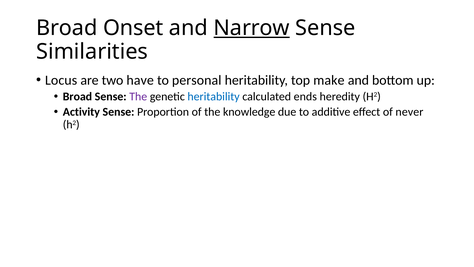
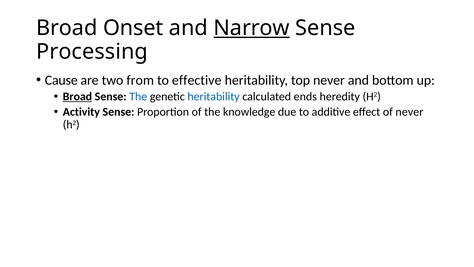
Similarities: Similarities -> Processing
Locus: Locus -> Cause
have: have -> from
personal: personal -> effective
top make: make -> never
Broad at (77, 96) underline: none -> present
The at (138, 96) colour: purple -> blue
